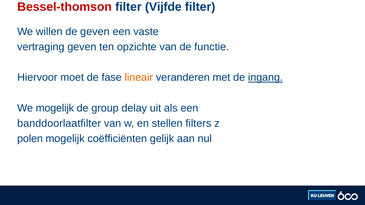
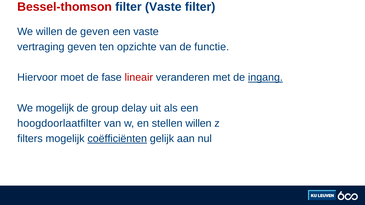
filter Vijfde: Vijfde -> Vaste
lineair colour: orange -> red
banddoorlaatfilter: banddoorlaatfilter -> hoogdoorlaatfilter
stellen filters: filters -> willen
polen: polen -> filters
coëfficiënten underline: none -> present
